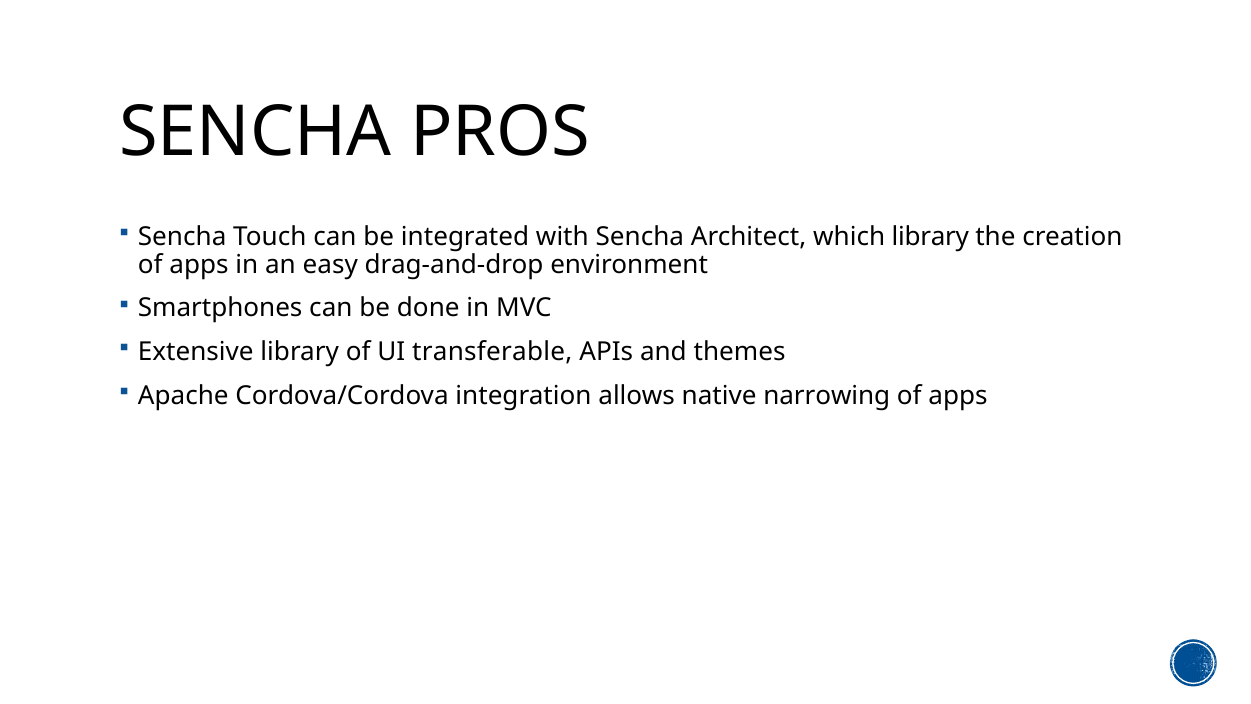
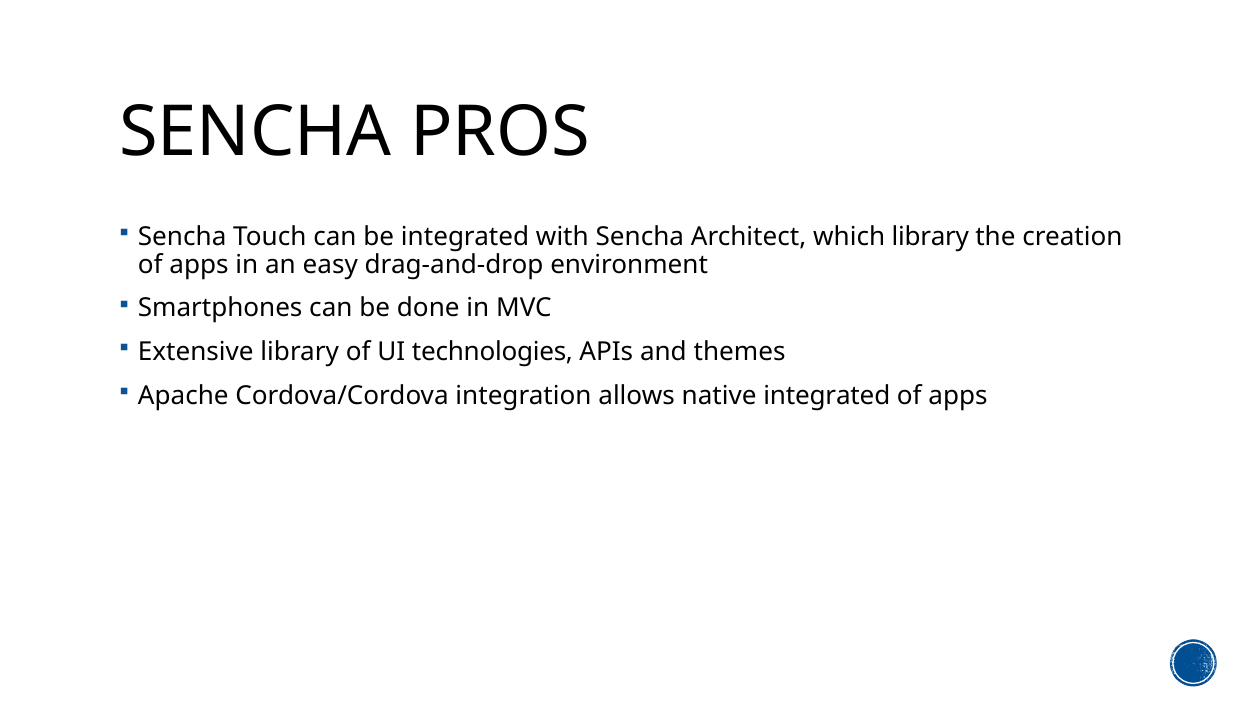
transferable: transferable -> technologies
native narrowing: narrowing -> integrated
